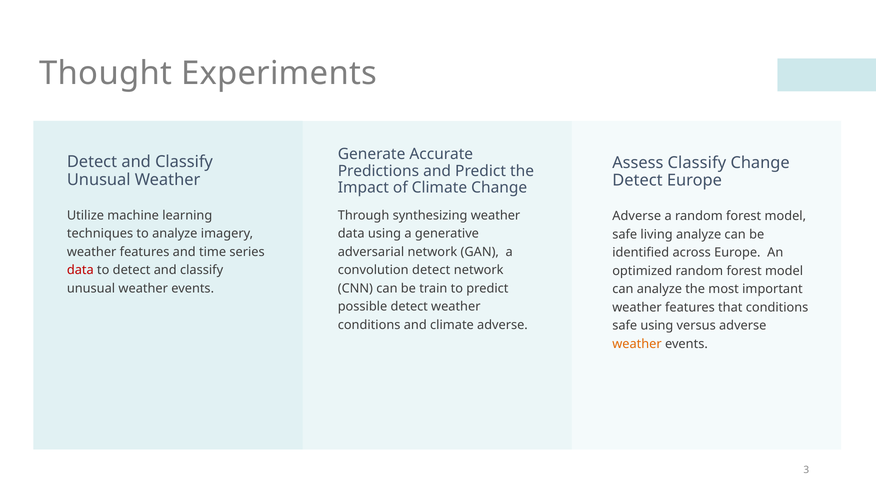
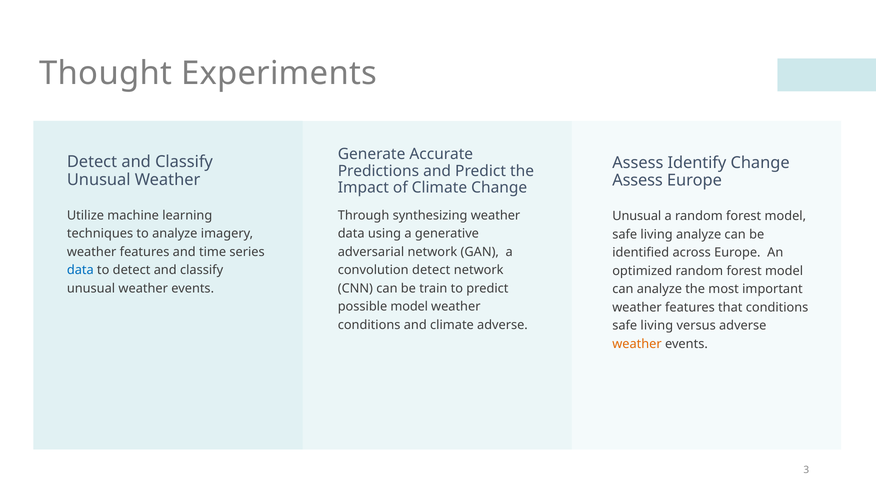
Assess Classify: Classify -> Identify
Detect at (637, 180): Detect -> Assess
Adverse at (637, 216): Adverse -> Unusual
data at (80, 270) colour: red -> blue
possible detect: detect -> model
using at (657, 326): using -> living
